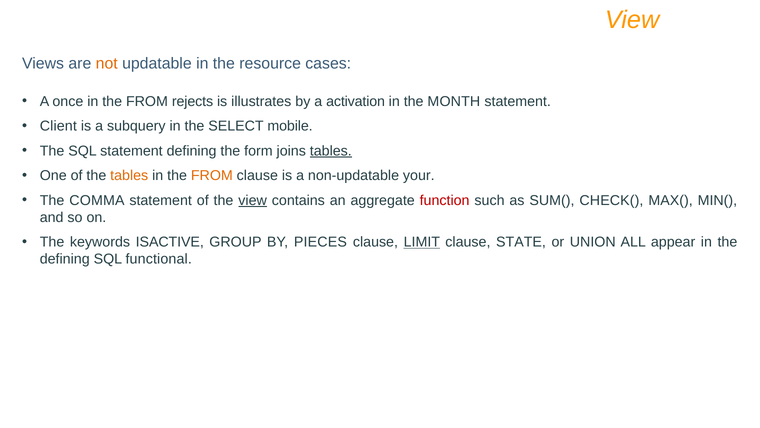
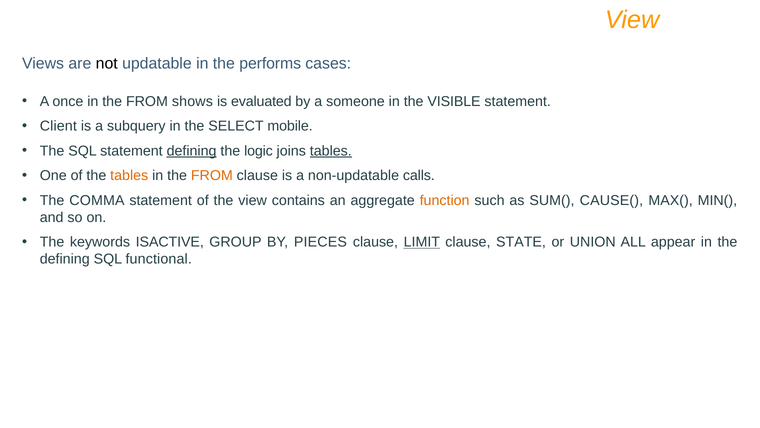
not colour: orange -> black
resource: resource -> performs
rejects: rejects -> shows
illustrates: illustrates -> evaluated
activation: activation -> someone
MONTH: MONTH -> VISIBLE
defining at (192, 151) underline: none -> present
form: form -> logic
your: your -> calls
view at (253, 200) underline: present -> none
function colour: red -> orange
CHECK(: CHECK( -> CAUSE(
